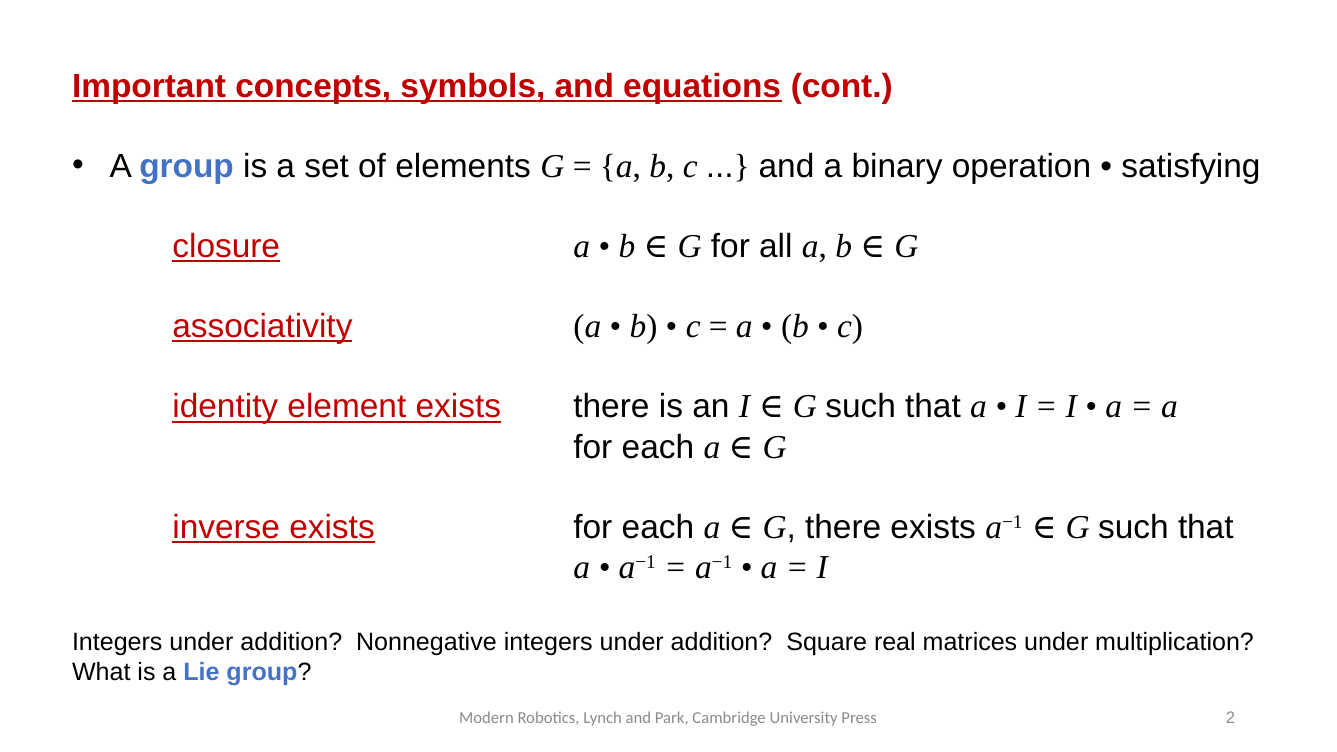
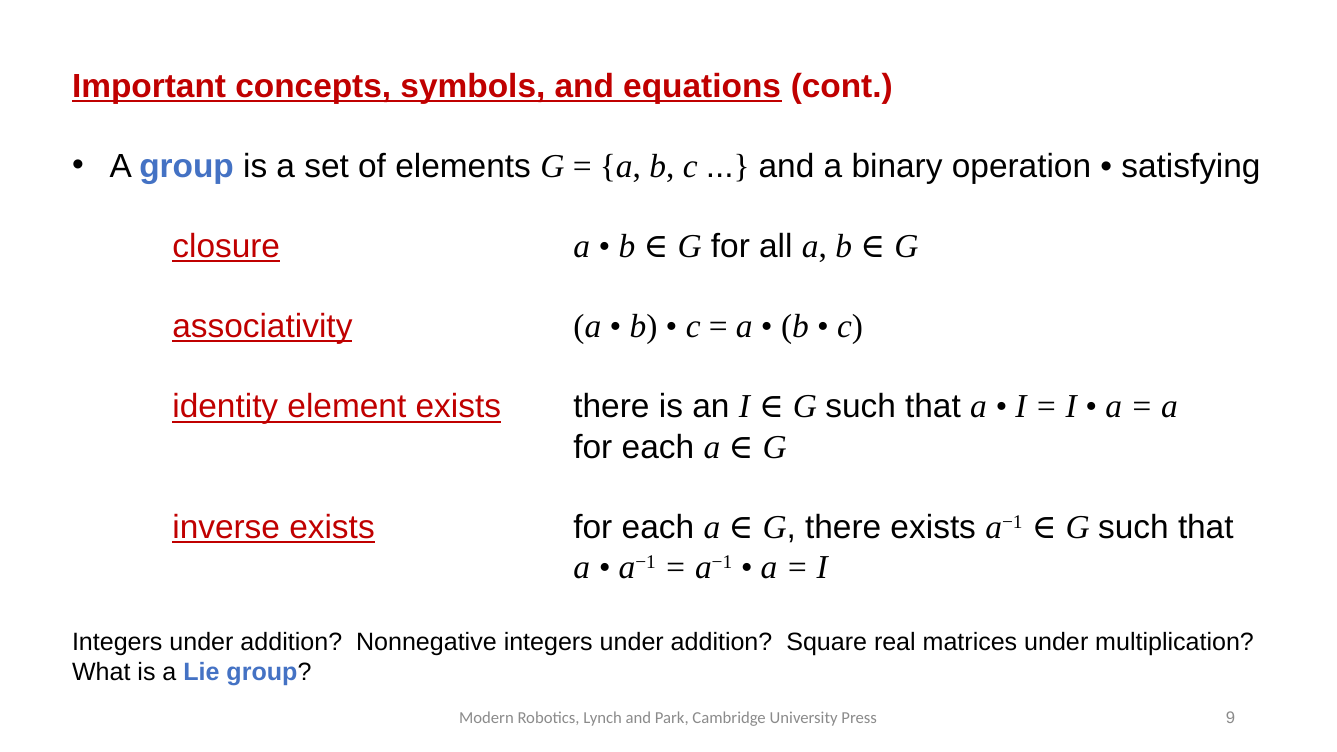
2: 2 -> 9
